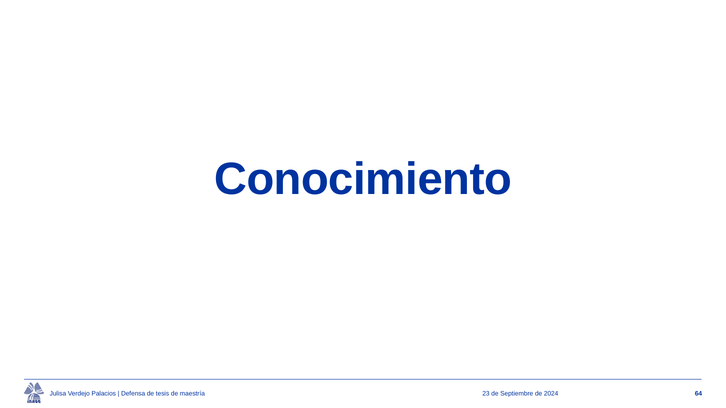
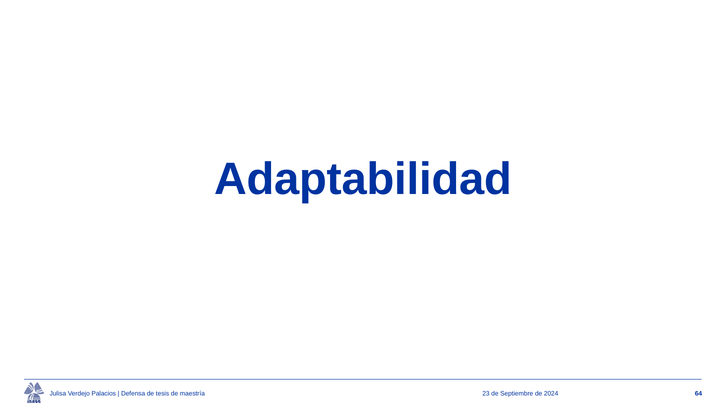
Conocimiento: Conocimiento -> Adaptabilidad
